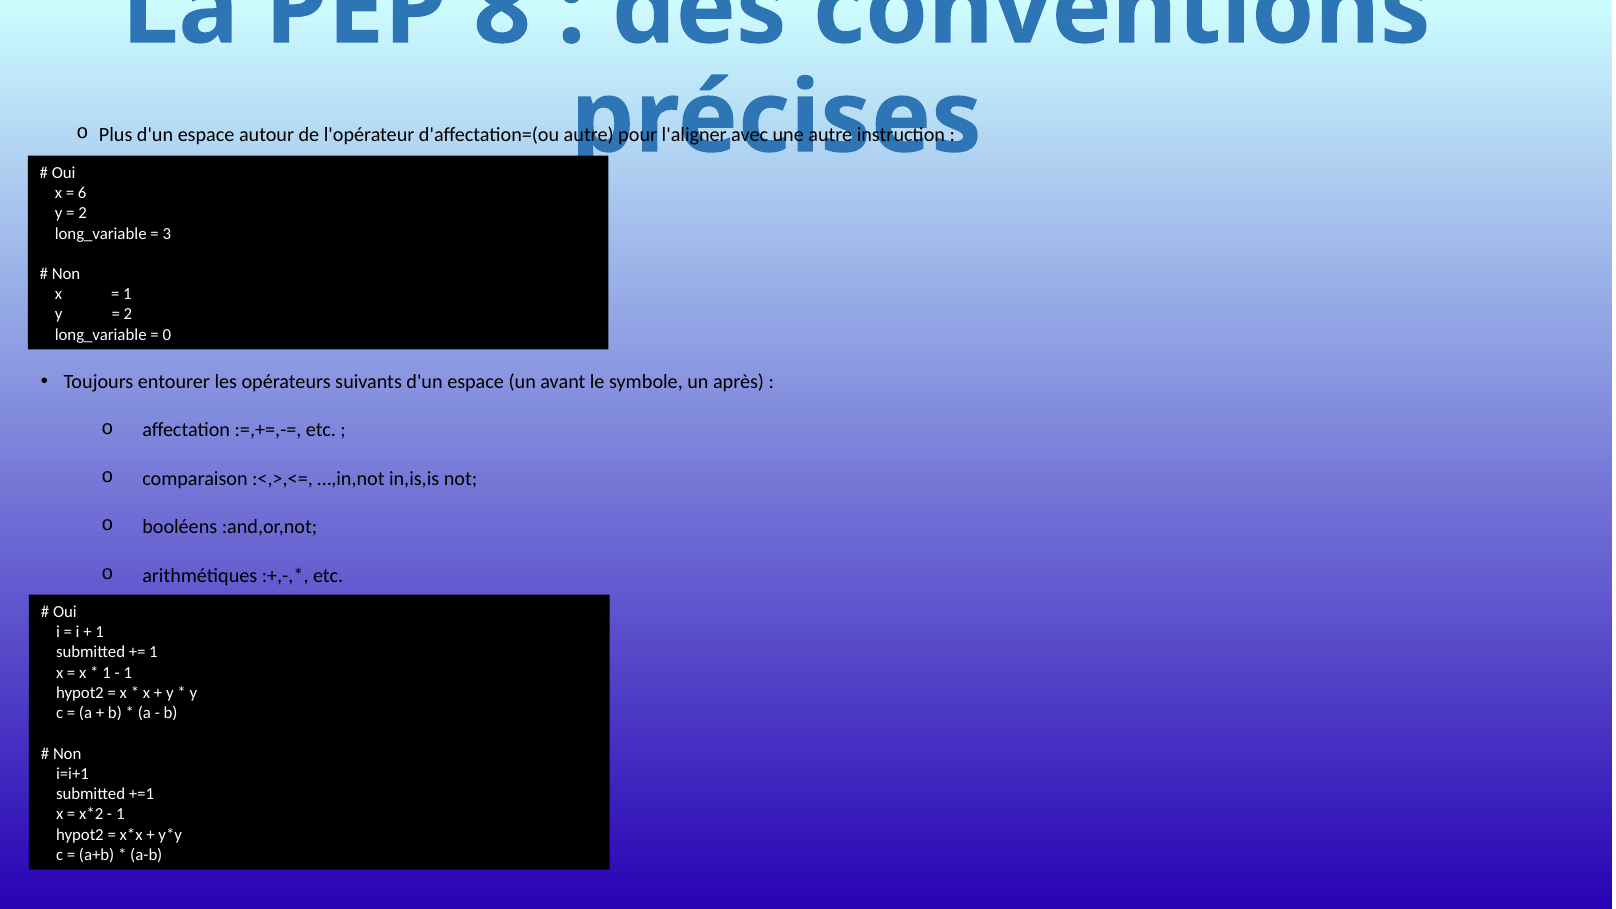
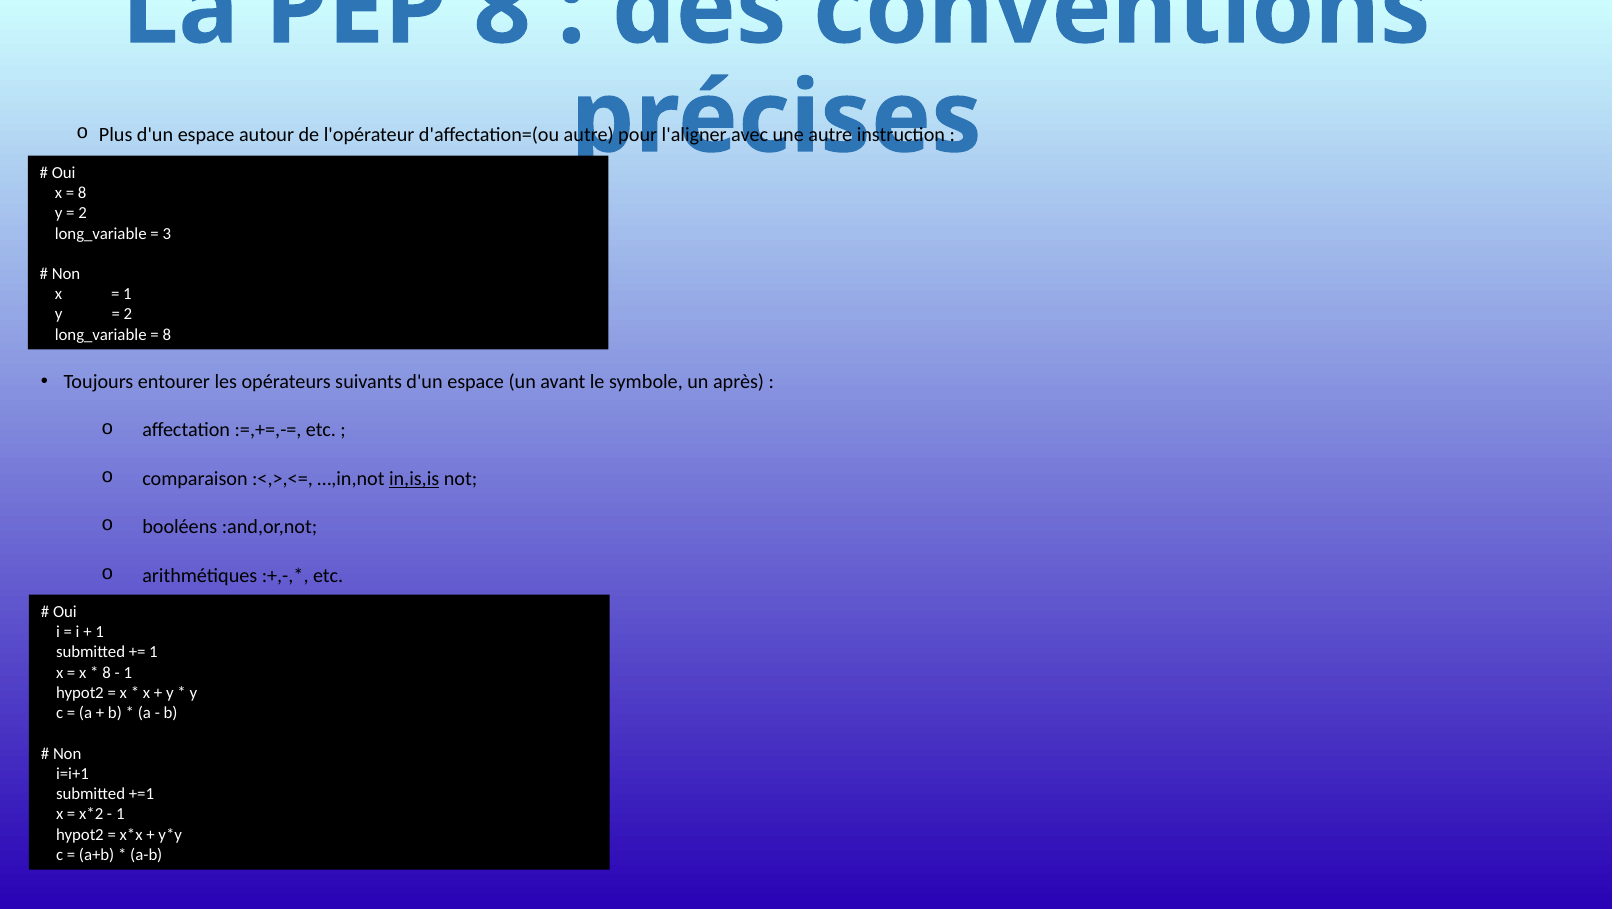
6 at (82, 193): 6 -> 8
0 at (167, 335): 0 -> 8
in,is,is underline: none -> present
1 at (107, 673): 1 -> 8
